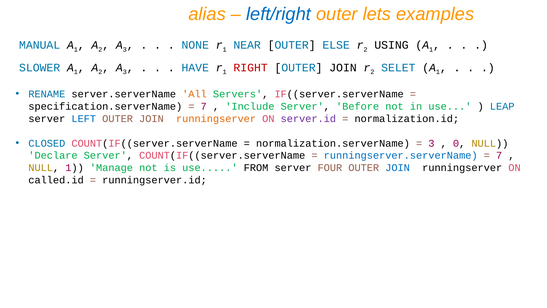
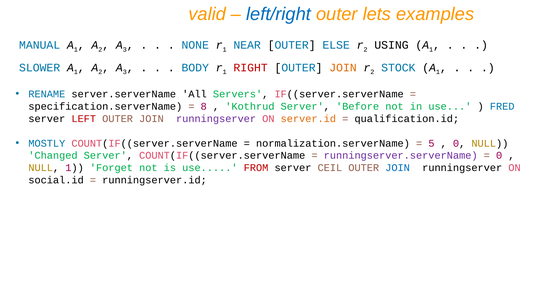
alias: alias -> valid
HAVE: HAVE -> BODY
JOIN at (343, 68) colour: black -> orange
SELET: SELET -> STOCK
All colour: orange -> black
7 at (204, 106): 7 -> 8
Include: Include -> Kothrud
LEAP: LEAP -> FRED
LEFT colour: blue -> red
runningserver at (216, 119) colour: orange -> purple
server.id colour: purple -> orange
normalization.id: normalization.id -> qualification.id
CLOSED: CLOSED -> MOSTLY
3 at (431, 143): 3 -> 5
Declare: Declare -> Changed
runningserver.serverName colour: blue -> purple
7 at (499, 155): 7 -> 0
Manage: Manage -> Forget
FROM colour: black -> red
FOUR: FOUR -> CEIL
called.id: called.id -> social.id
